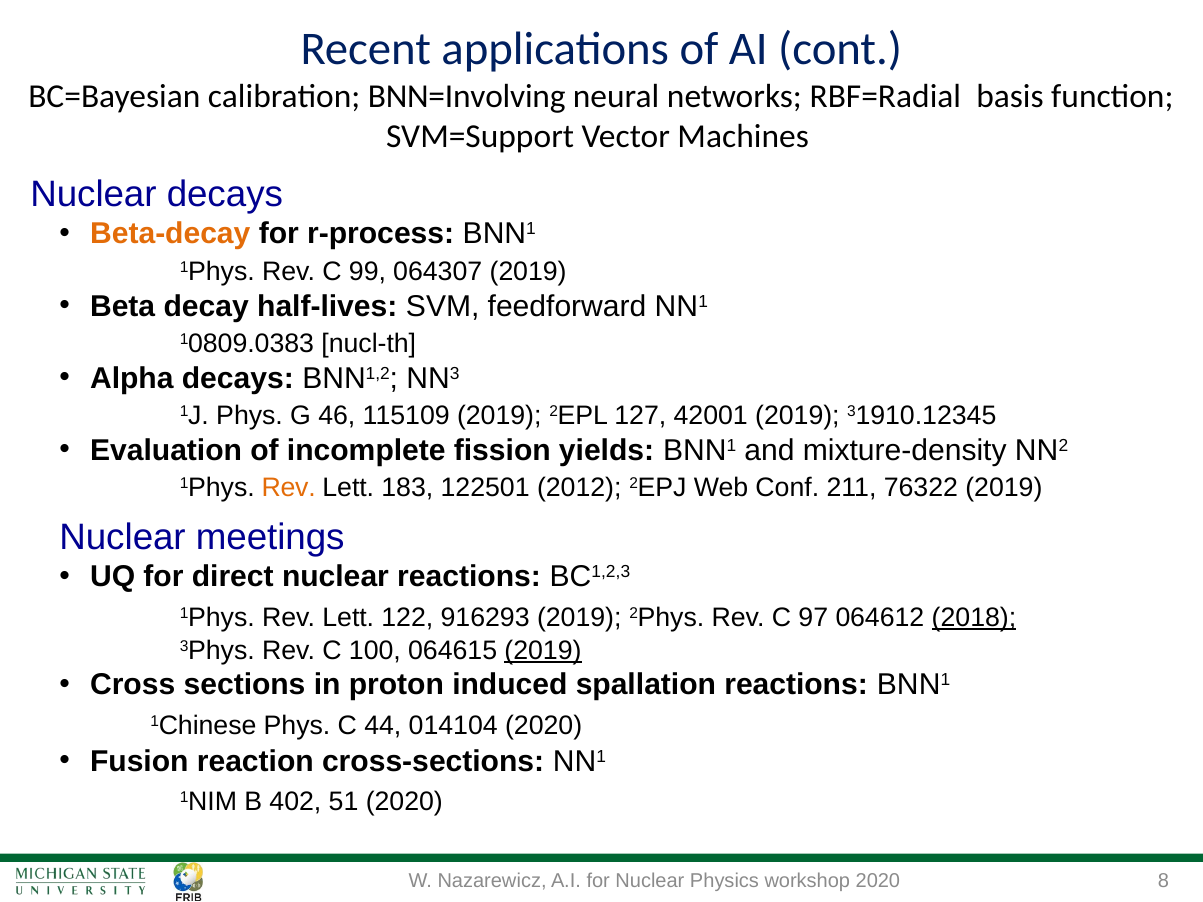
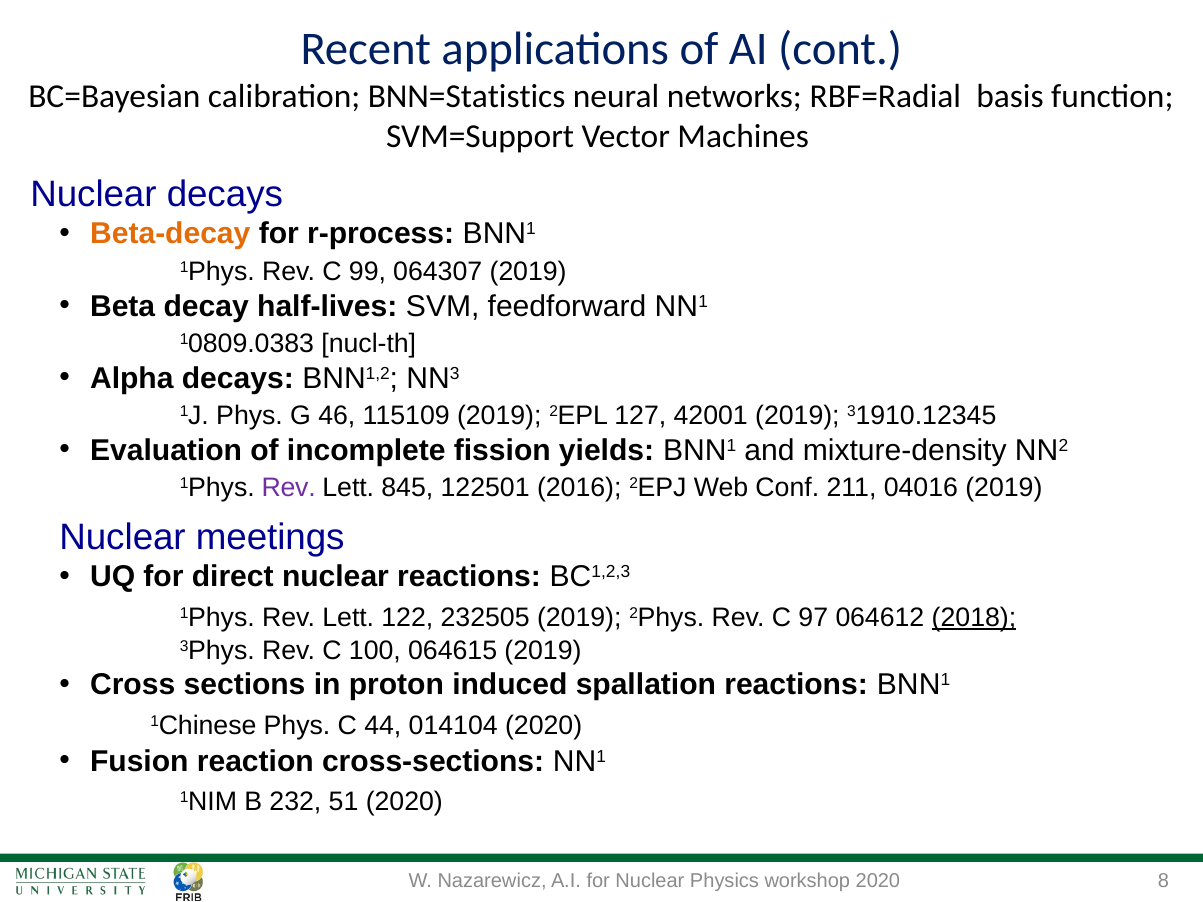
BNN=Involving: BNN=Involving -> BNN=Statistics
Rev at (289, 488) colour: orange -> purple
183: 183 -> 845
2012: 2012 -> 2016
76322: 76322 -> 04016
916293: 916293 -> 232505
2019 at (543, 651) underline: present -> none
402: 402 -> 232
